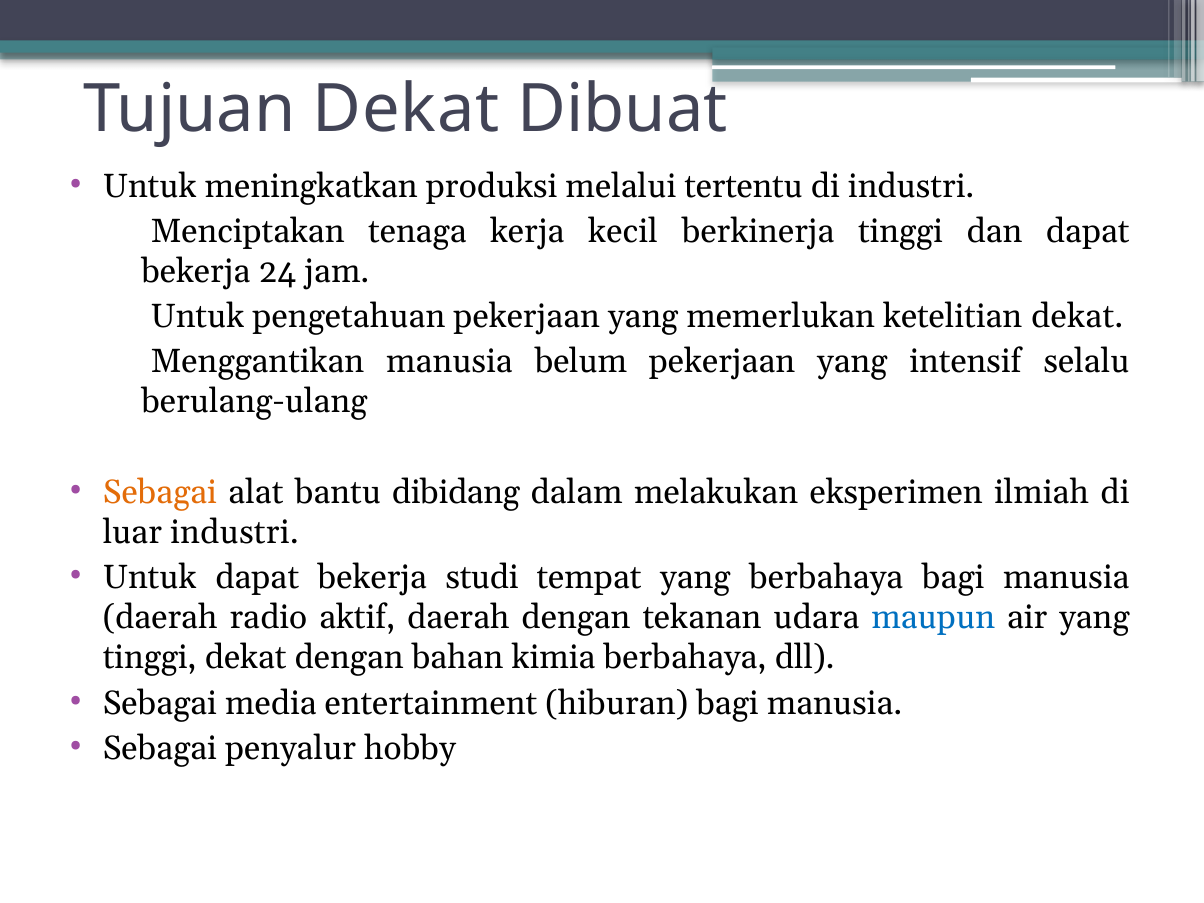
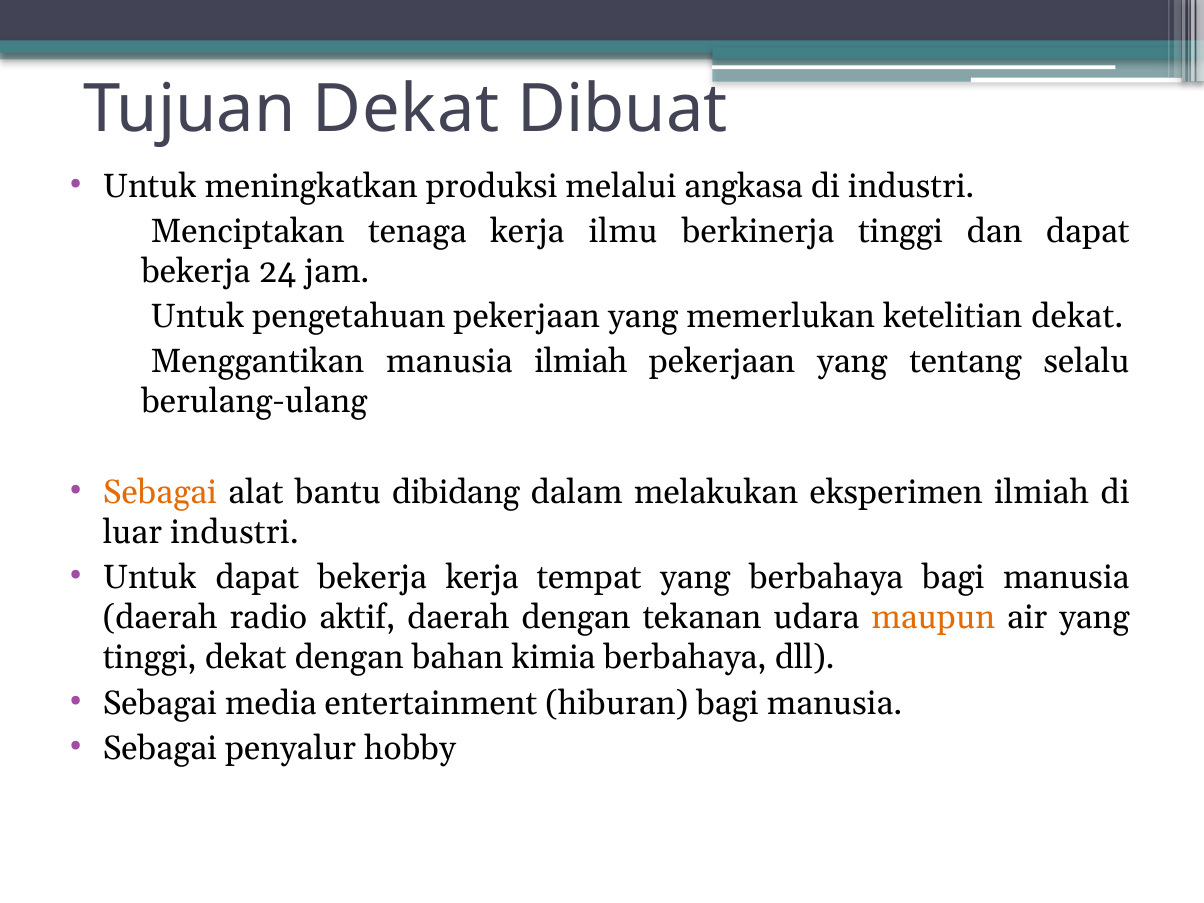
tertentu: tertentu -> angkasa
kecil: kecil -> ilmu
manusia belum: belum -> ilmiah
intensif: intensif -> tentang
bekerja studi: studi -> kerja
maupun colour: blue -> orange
